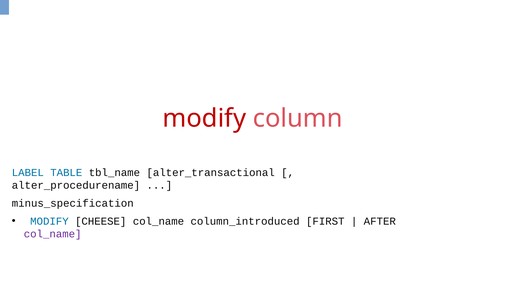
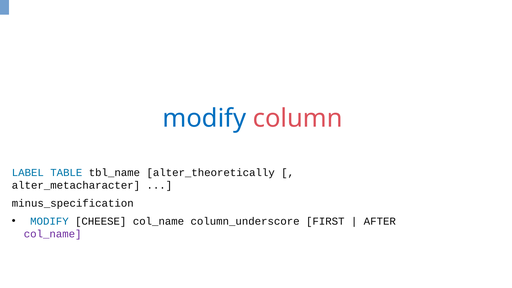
modify at (204, 118) colour: red -> blue
alter_transactional: alter_transactional -> alter_theoretically
alter_procedurename: alter_procedurename -> alter_metacharacter
column_introduced: column_introduced -> column_underscore
